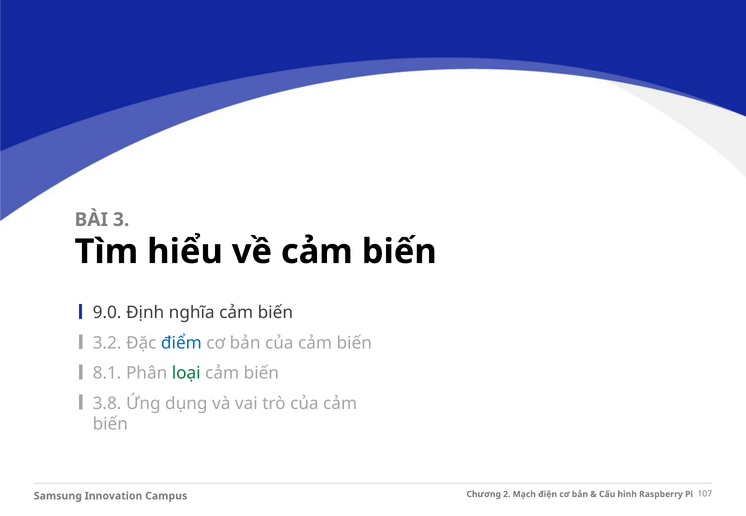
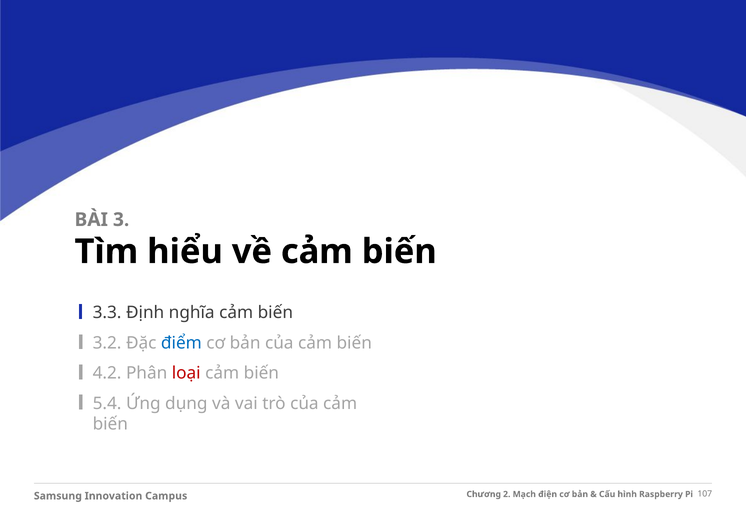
9.0: 9.0 -> 3.3
8.1: 8.1 -> 4.2
loại colour: green -> red
3.8: 3.8 -> 5.4
